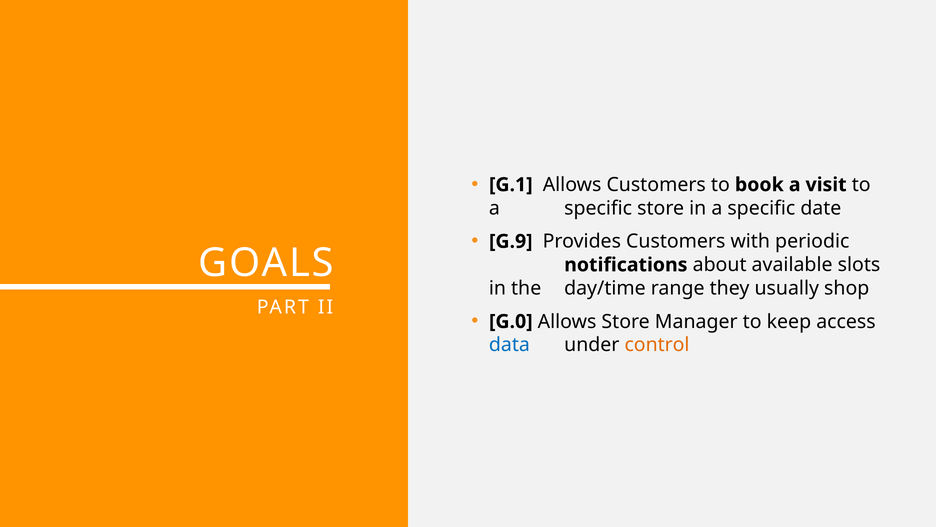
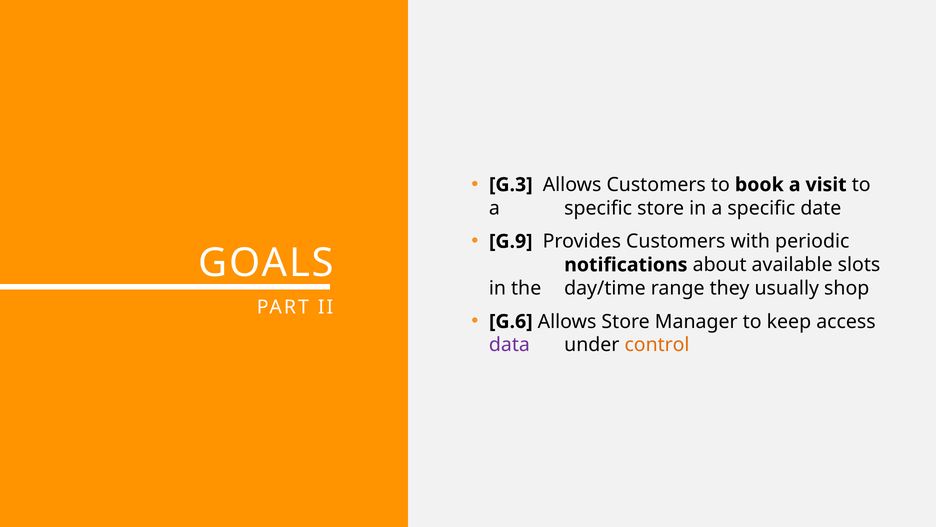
G.1: G.1 -> G.3
G.0: G.0 -> G.6
data colour: blue -> purple
